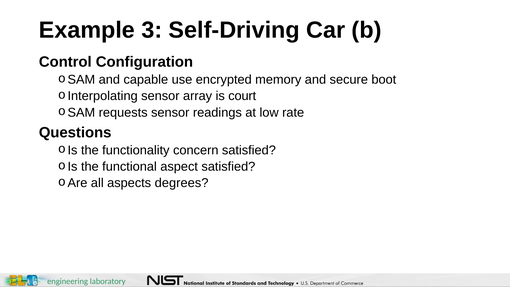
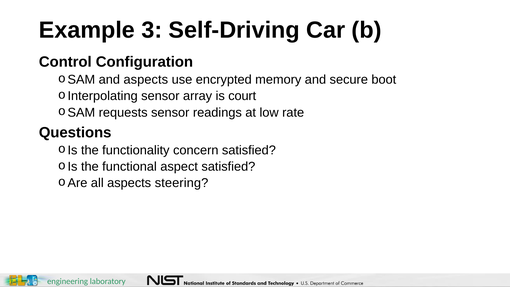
and capable: capable -> aspects
degrees: degrees -> steering
